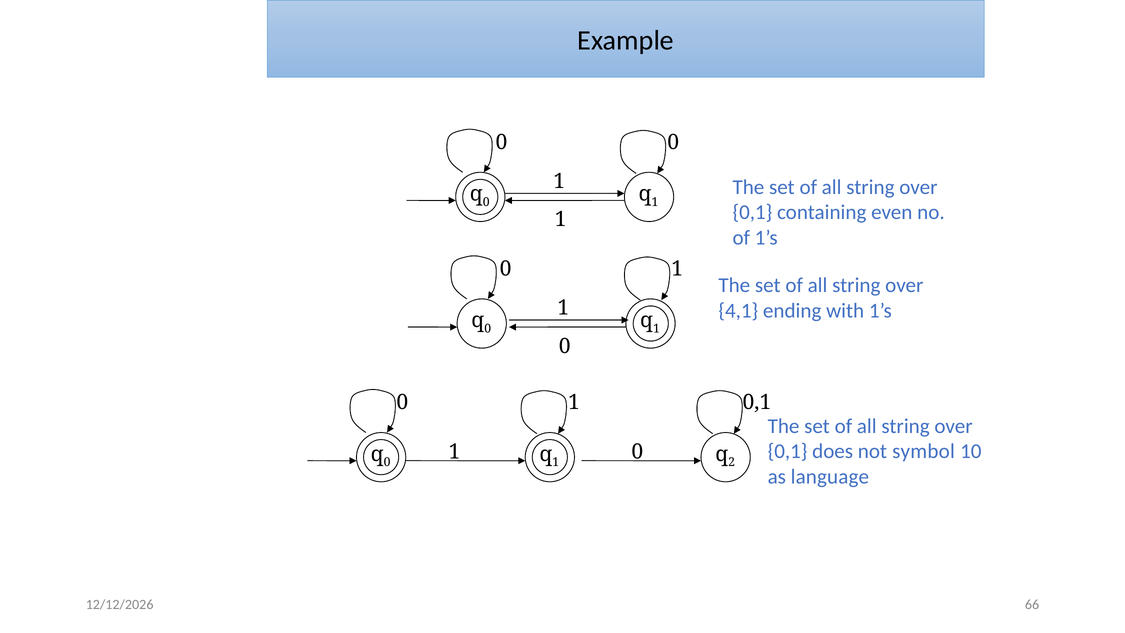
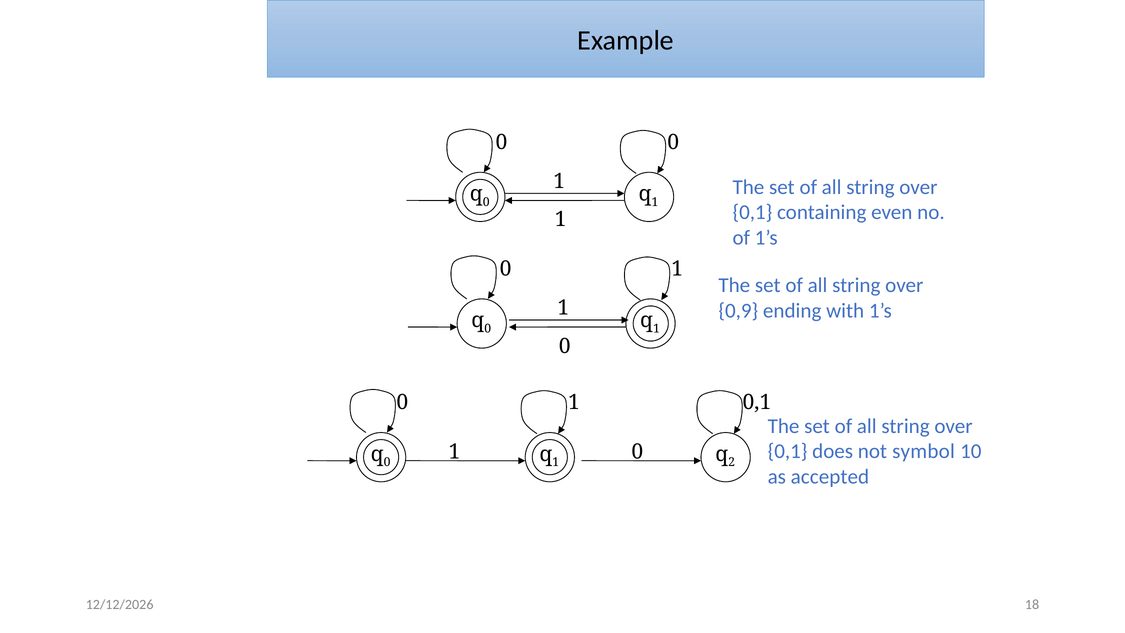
4,1: 4,1 -> 0,9
language: language -> accepted
66: 66 -> 18
